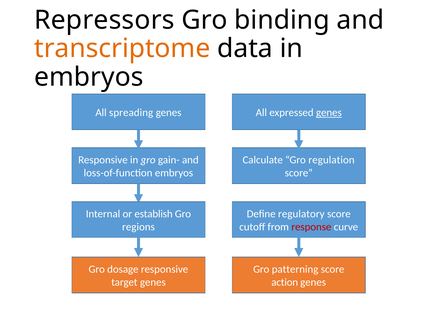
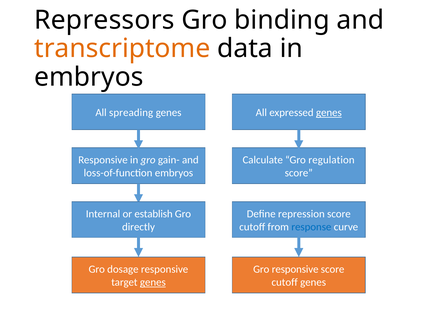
regulatory: regulatory -> repression
regions: regions -> directly
response colour: red -> blue
Gro patterning: patterning -> responsive
genes at (153, 283) underline: none -> present
action at (285, 283): action -> cutoff
